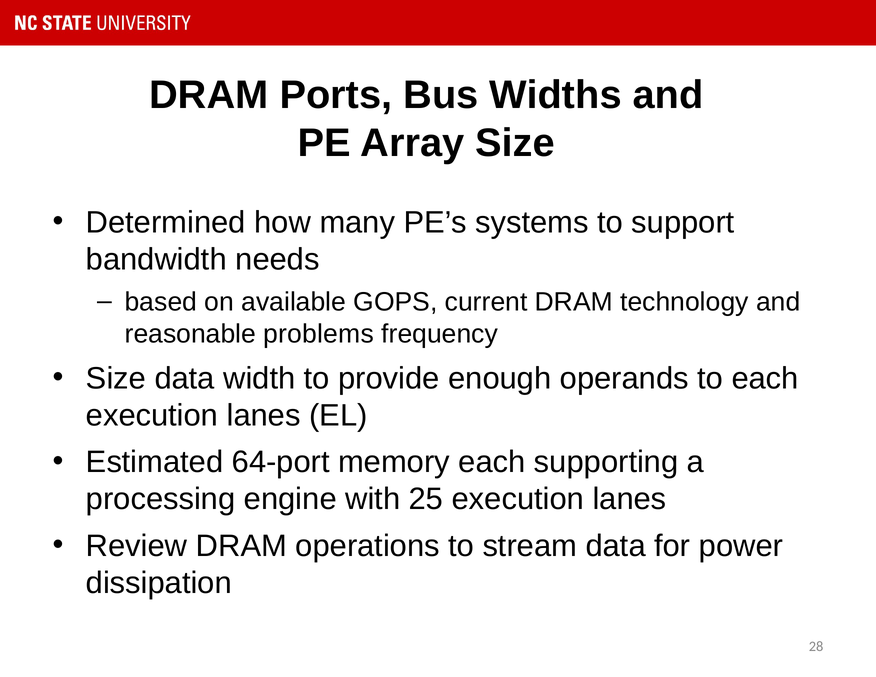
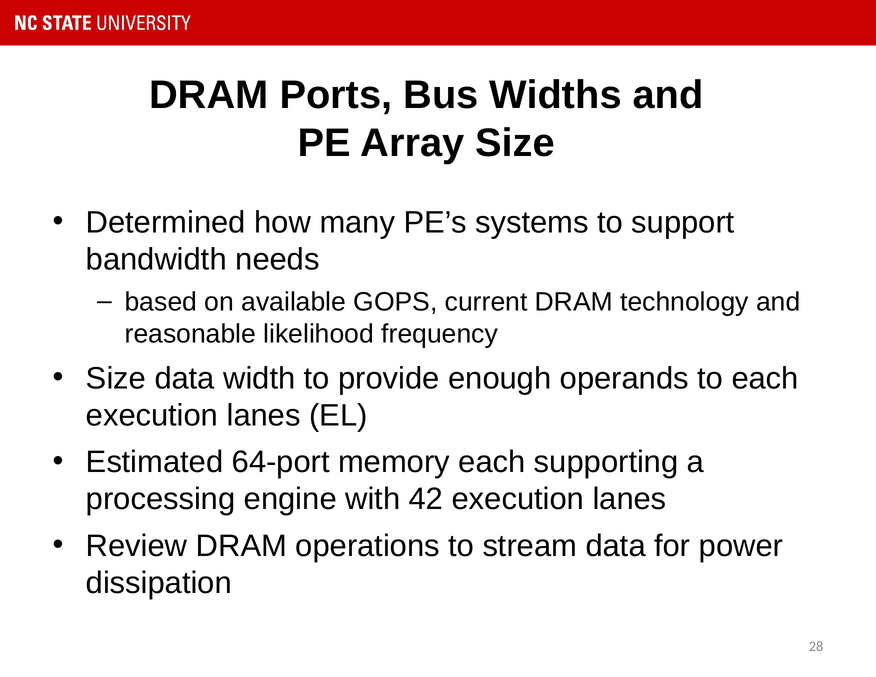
problems: problems -> likelihood
25: 25 -> 42
